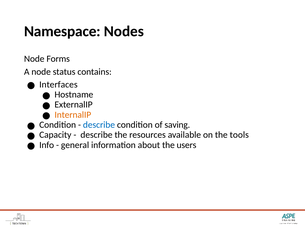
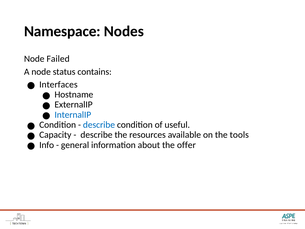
Forms: Forms -> Failed
InternalIP colour: orange -> blue
saving: saving -> useful
users: users -> offer
